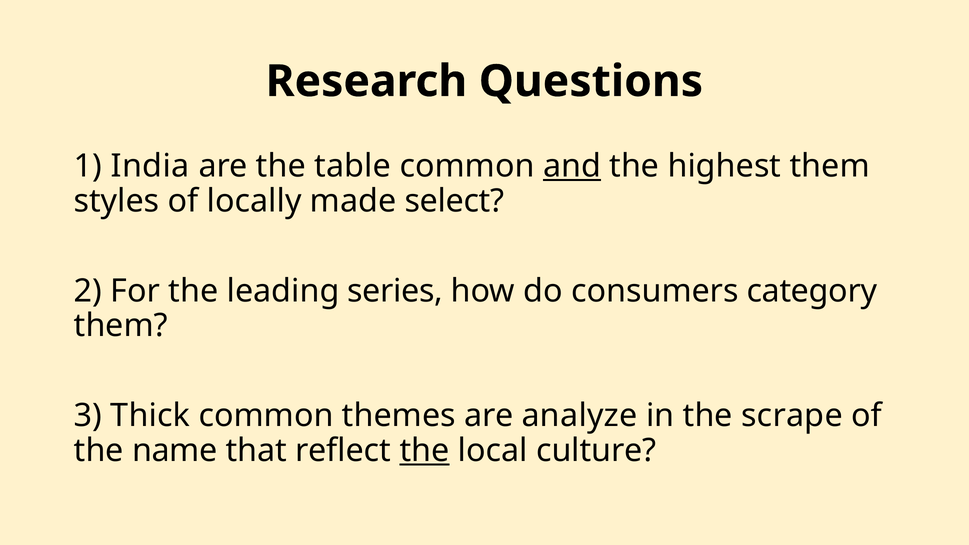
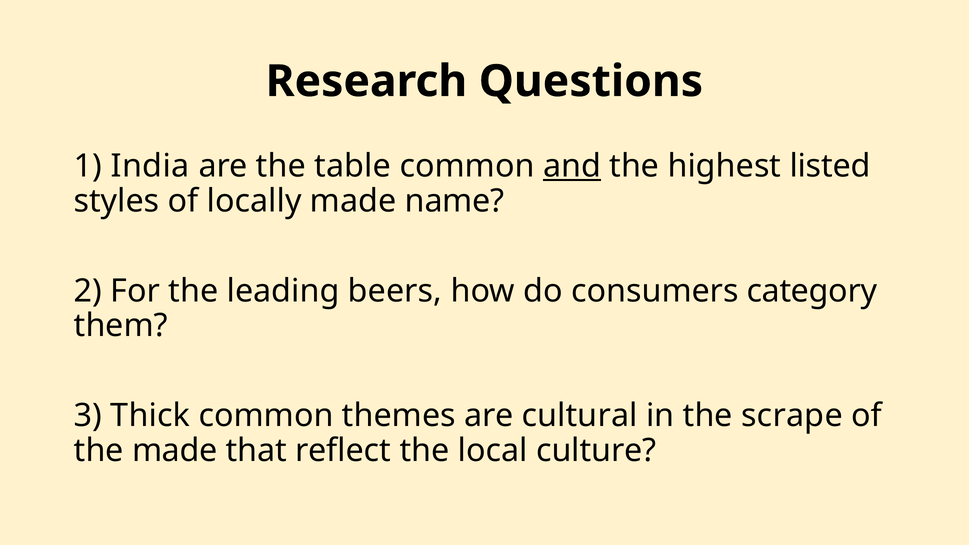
highest them: them -> listed
select: select -> name
series: series -> beers
analyze: analyze -> cultural
the name: name -> made
the at (424, 451) underline: present -> none
